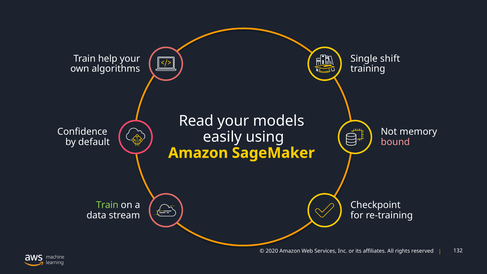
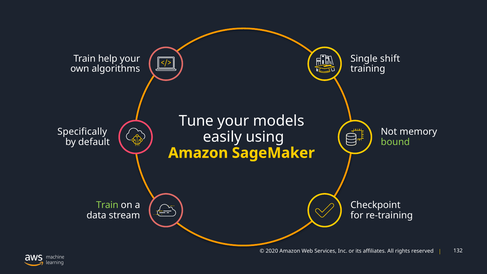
Read: Read -> Tune
Confidence: Confidence -> Specifically
bound colour: pink -> light green
